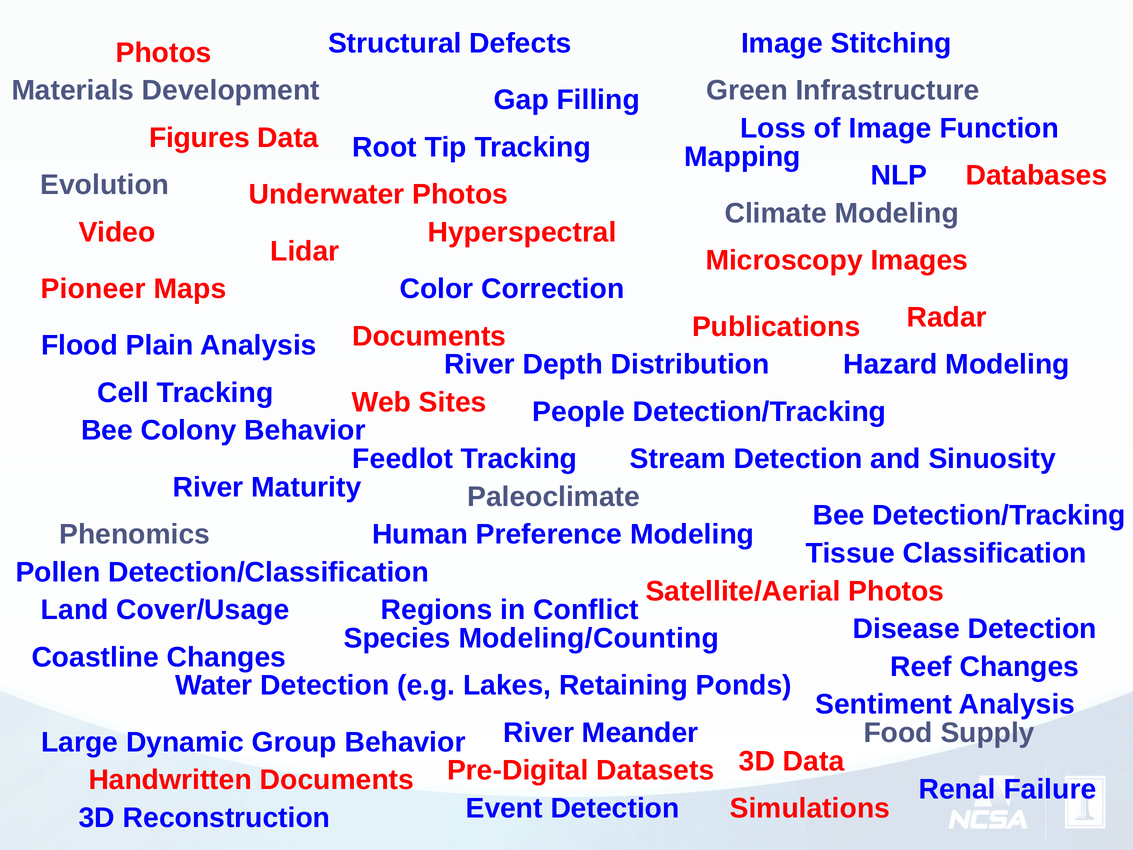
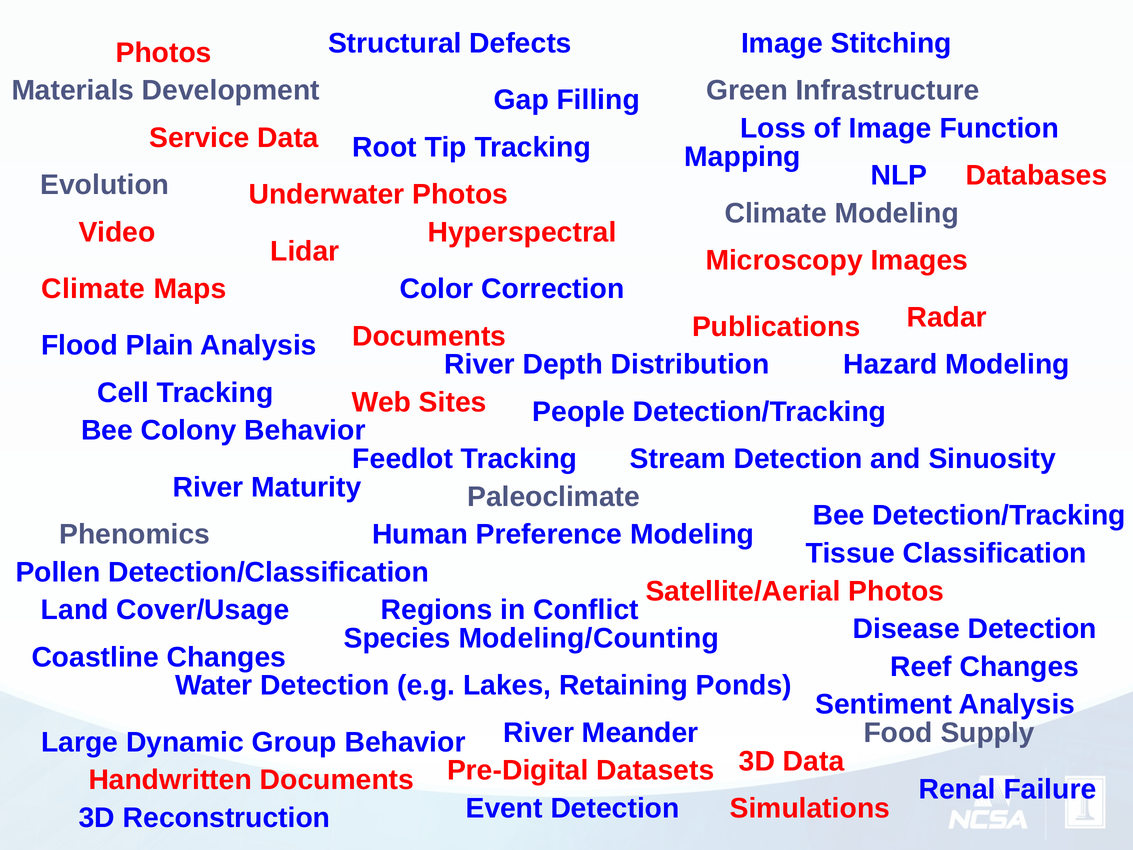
Figures: Figures -> Service
Pioneer at (93, 289): Pioneer -> Climate
